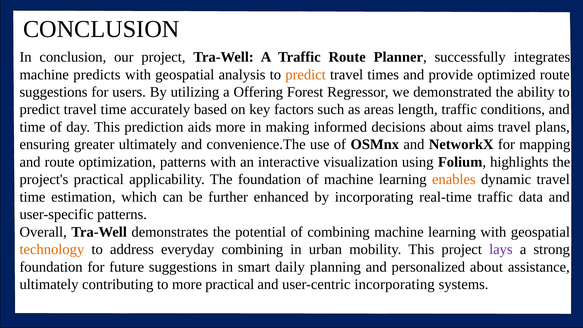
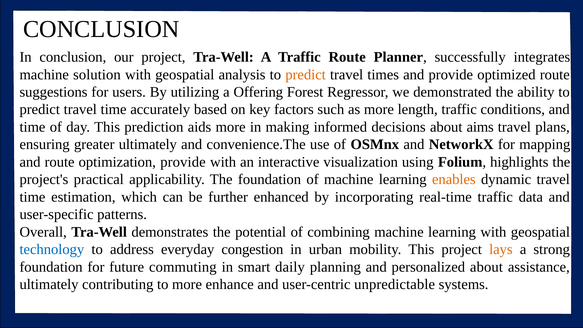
predicts: predicts -> solution
as areas: areas -> more
optimization patterns: patterns -> provide
technology colour: orange -> blue
everyday combining: combining -> congestion
lays colour: purple -> orange
future suggestions: suggestions -> commuting
more practical: practical -> enhance
user-centric incorporating: incorporating -> unpredictable
